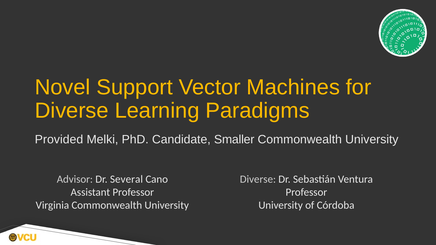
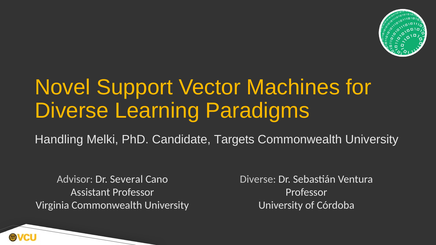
Provided: Provided -> Handling
Smaller: Smaller -> Targets
